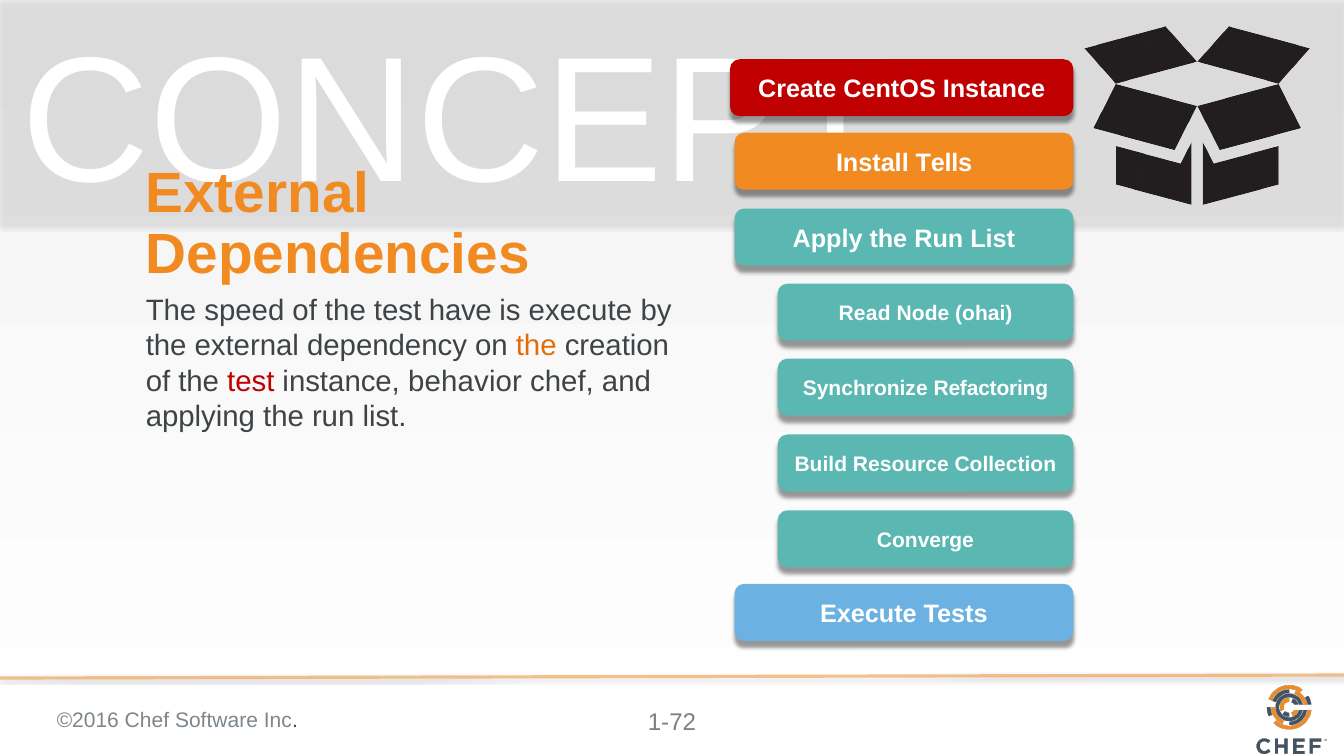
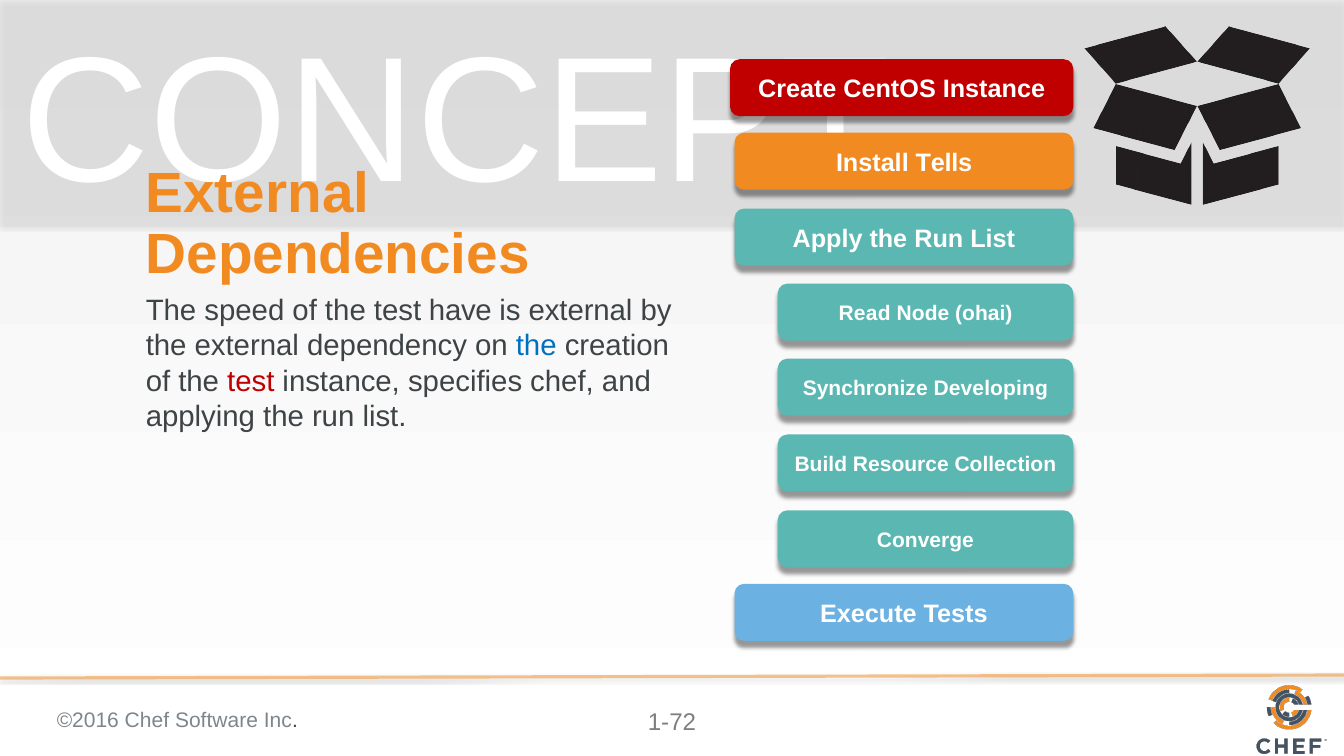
is execute: execute -> external
the at (536, 346) colour: orange -> blue
behavior: behavior -> specifies
Refactoring: Refactoring -> Developing
